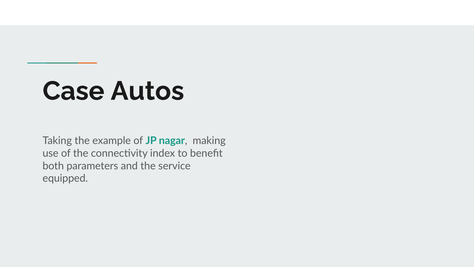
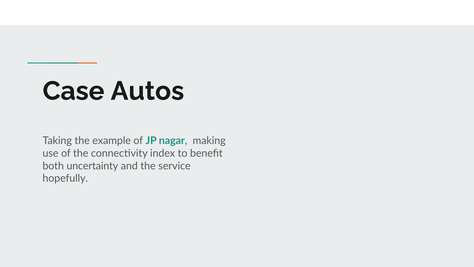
parameters: parameters -> uncertainty
equipped: equipped -> hopefully
